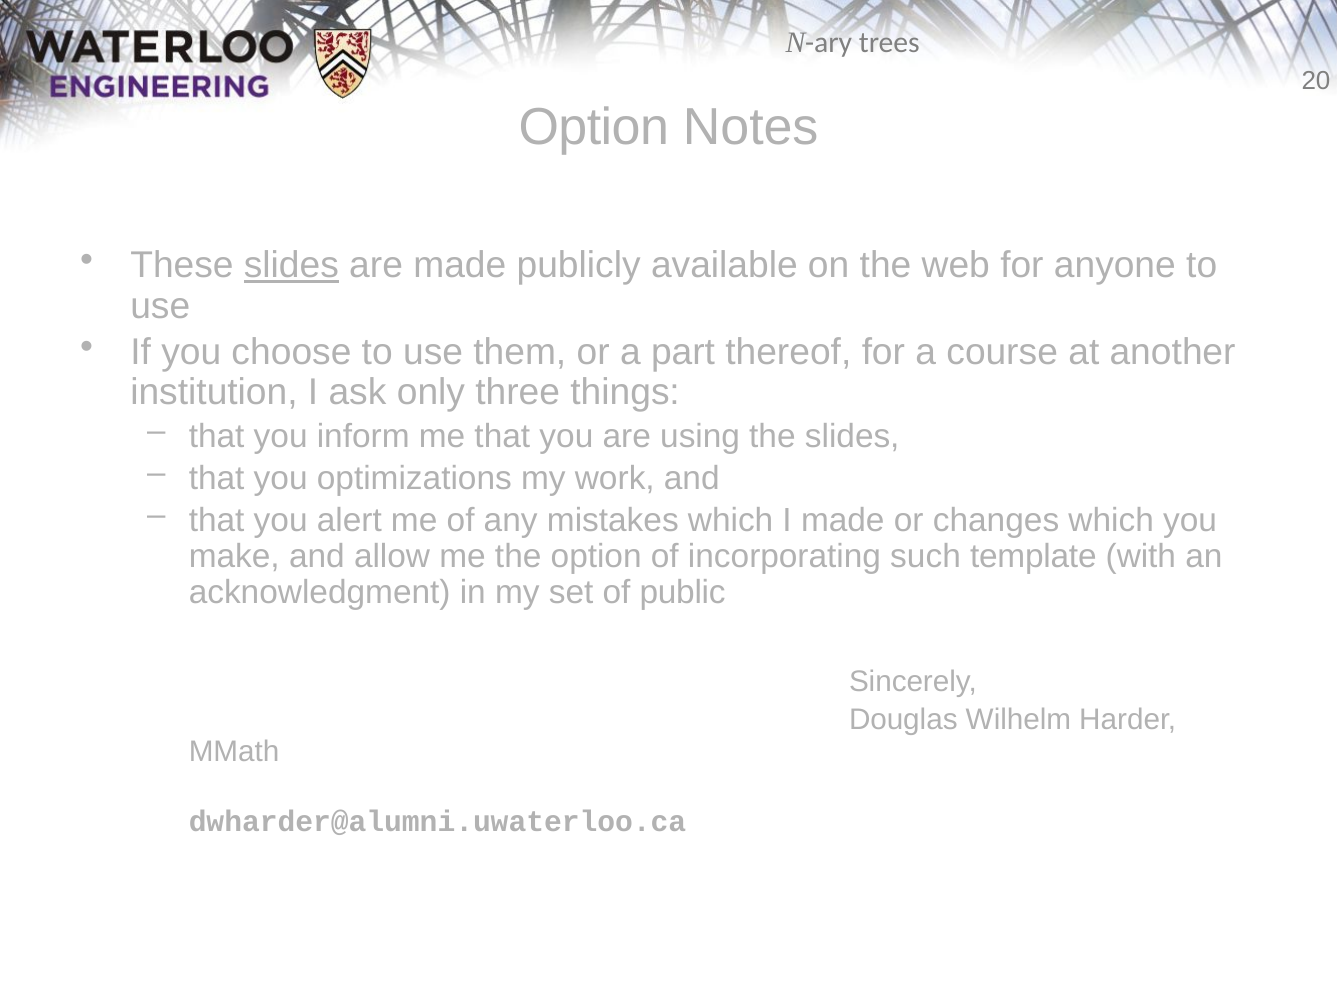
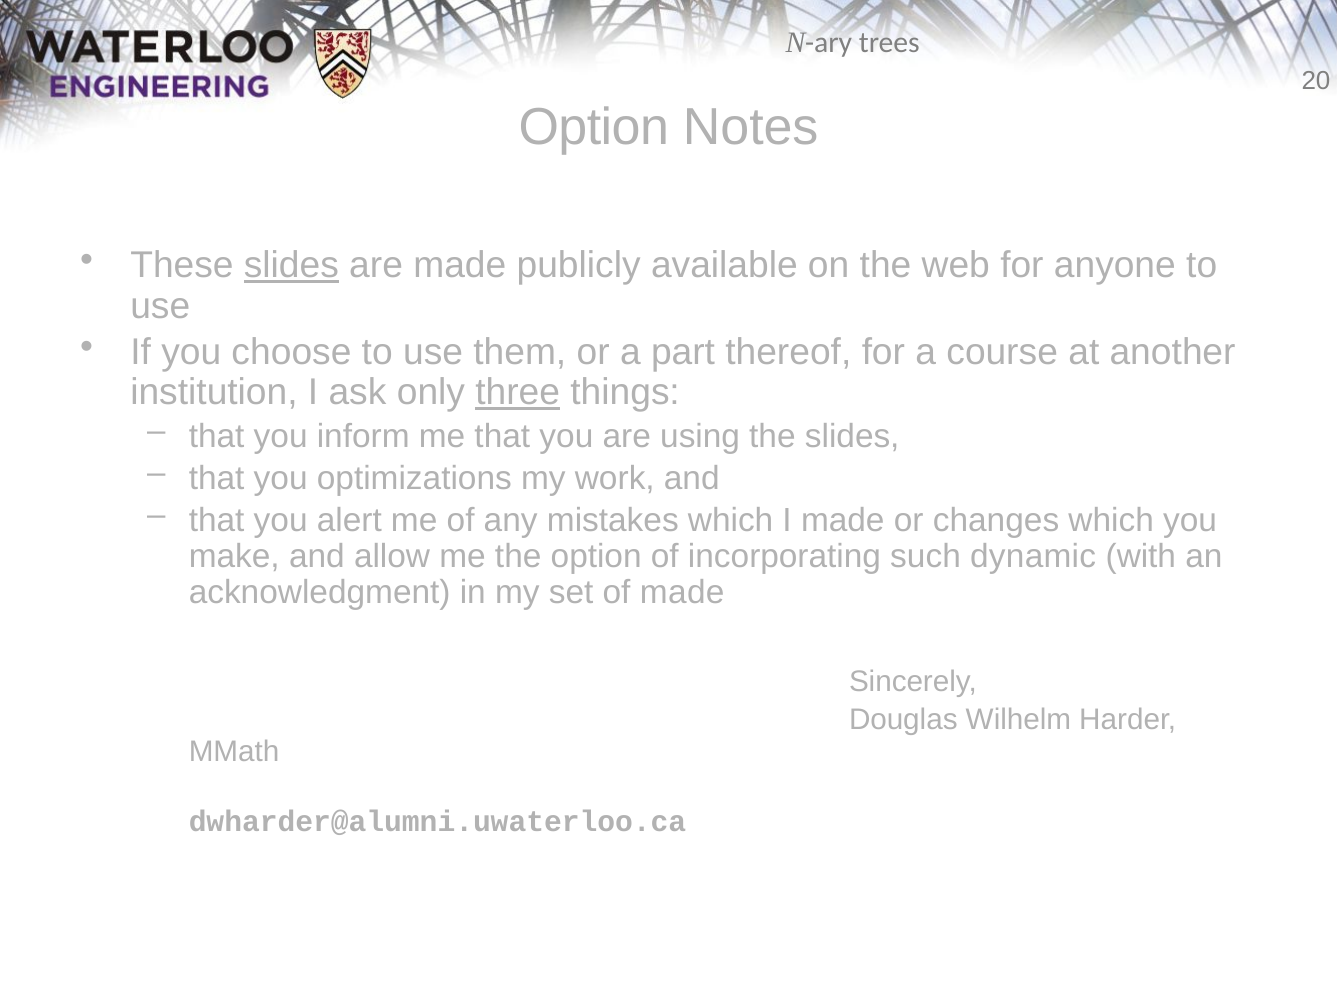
three underline: none -> present
template: template -> dynamic
of public: public -> made
